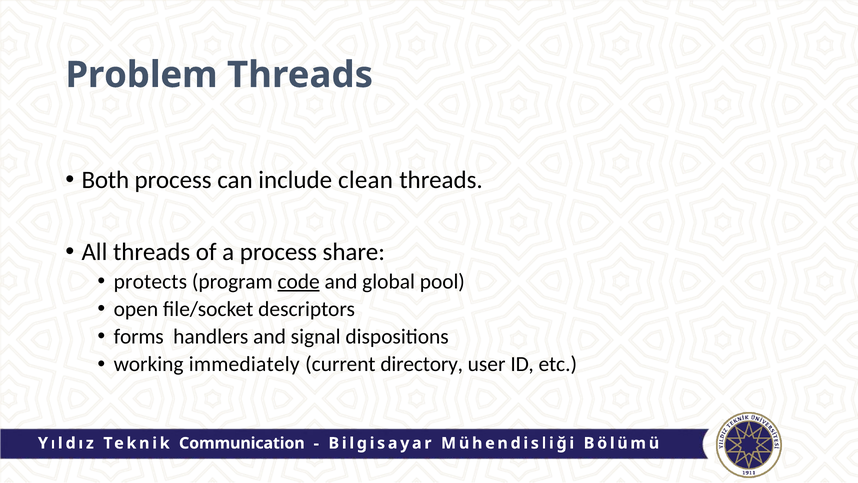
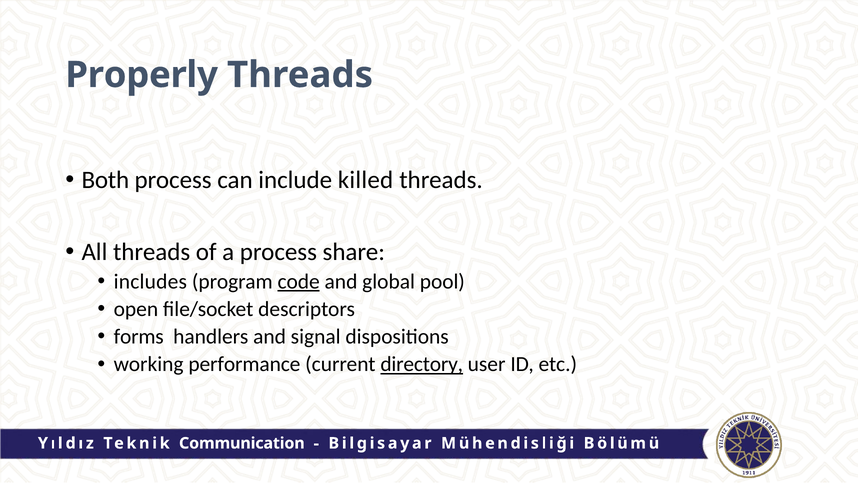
Problem: Problem -> Properly
clean: clean -> killed
protects: protects -> includes
immediately: immediately -> performance
directory underline: none -> present
